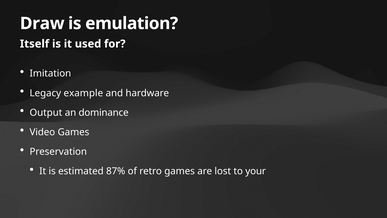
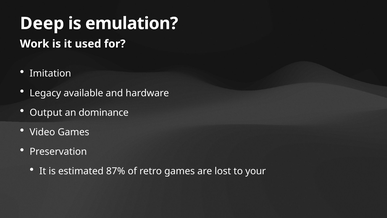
Draw: Draw -> Deep
Itself: Itself -> Work
example: example -> available
